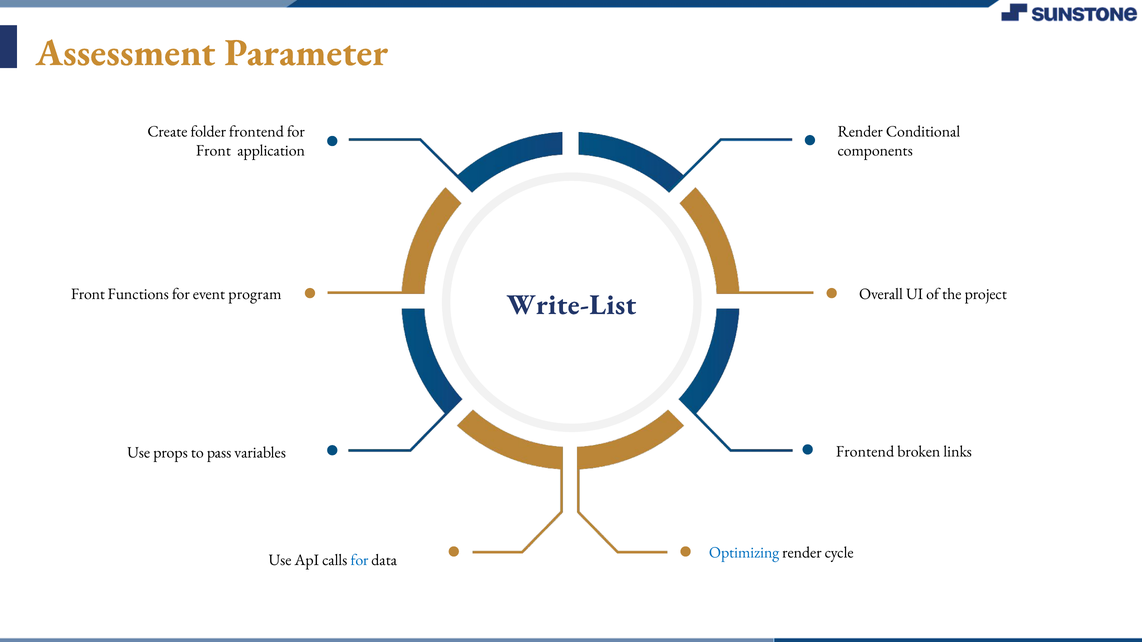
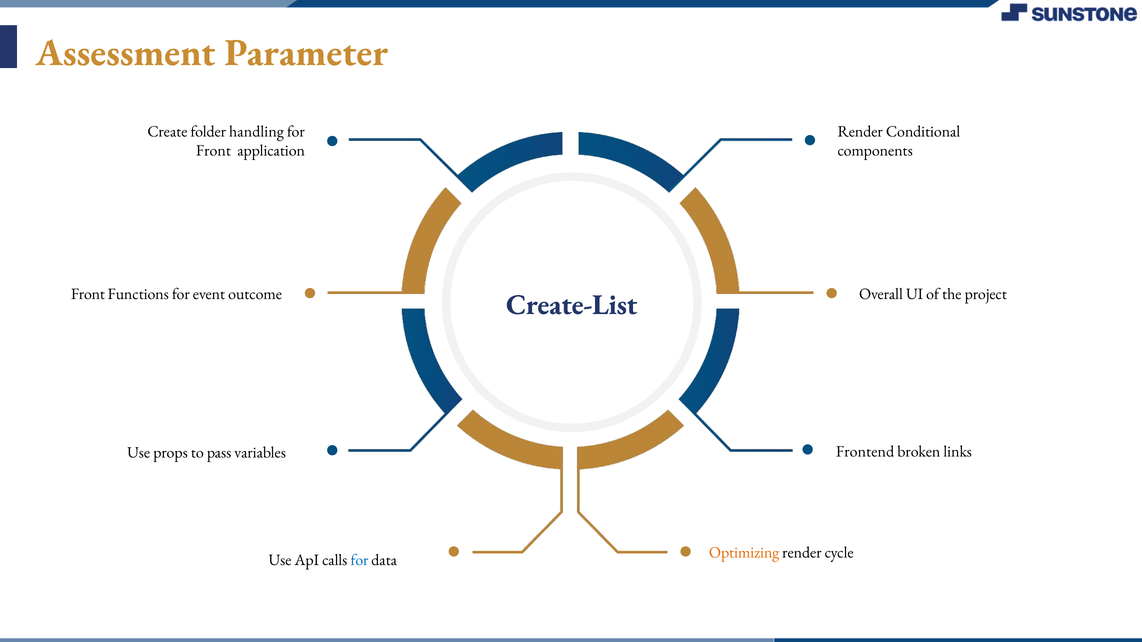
folder frontend: frontend -> handling
program: program -> outcome
Write-List: Write-List -> Create-List
Optimizing colour: blue -> orange
